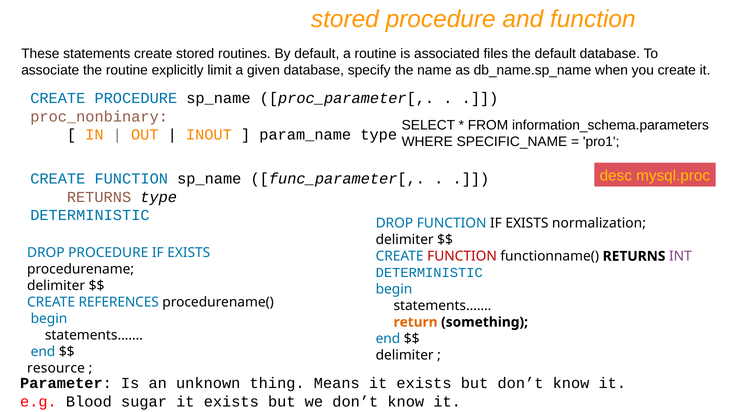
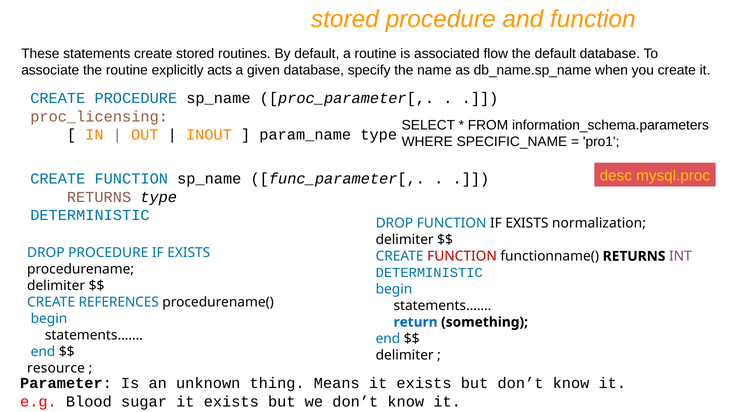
files: files -> flow
limit: limit -> acts
proc_nonbinary: proc_nonbinary -> proc_licensing
return colour: orange -> blue
